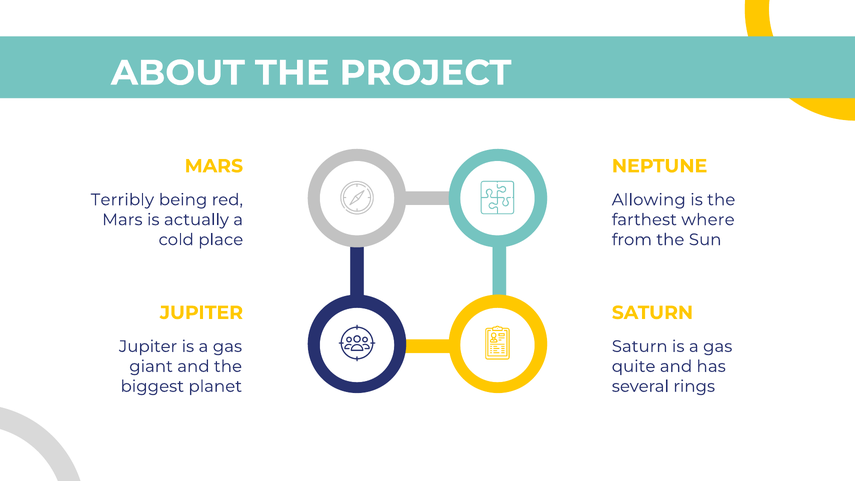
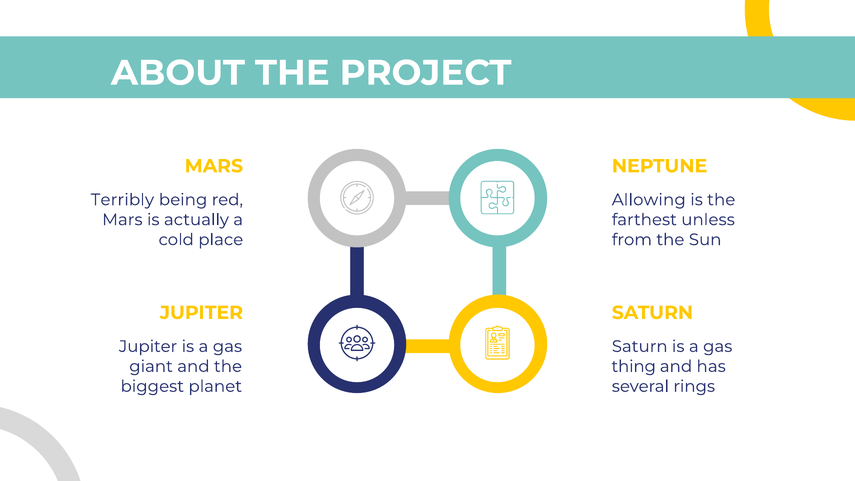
where: where -> unless
quite: quite -> thing
